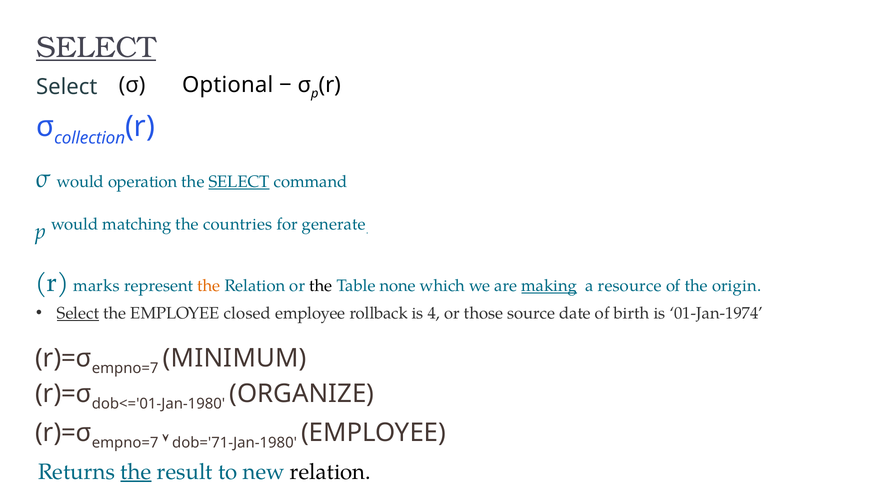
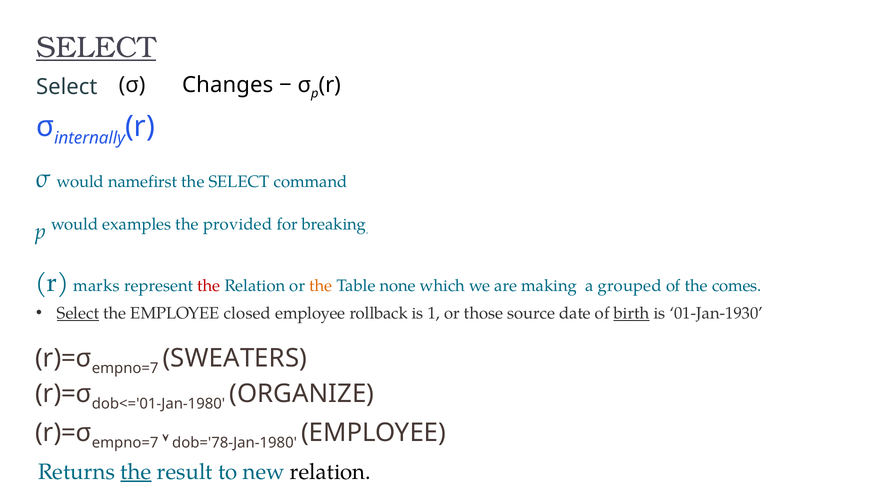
Optional: Optional -> Changes
collection: collection -> internally
operation: operation -> namefirst
SELECT at (239, 182) underline: present -> none
matching: matching -> examples
countries: countries -> provided
generate: generate -> breaking
the at (209, 286) colour: orange -> red
the at (321, 286) colour: black -> orange
making underline: present -> none
resource: resource -> grouped
origin: origin -> comes
4: 4 -> 1
birth underline: none -> present
01-Jan-1974: 01-Jan-1974 -> 01-Jan-1930
MINIMUM: MINIMUM -> SWEATERS
dob='71-Jan-1980: dob='71-Jan-1980 -> dob='78-Jan-1980
